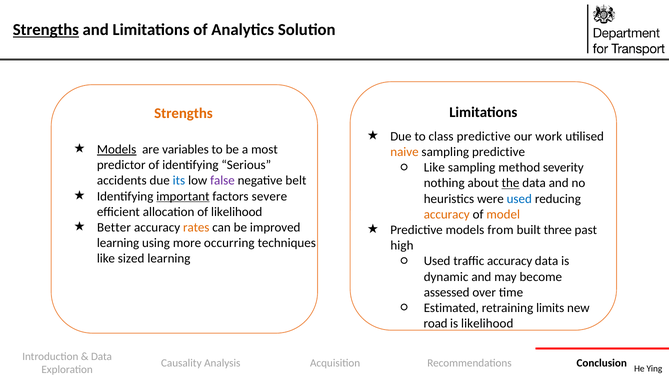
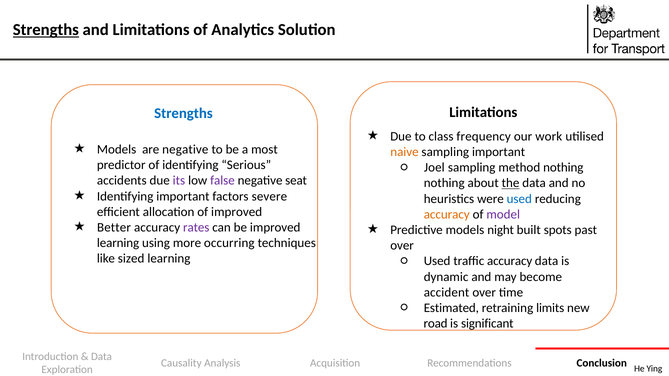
Strengths at (183, 114) colour: orange -> blue
class predictive: predictive -> frequency
Models at (117, 150) underline: present -> none
are variables: variables -> negative
sampling predictive: predictive -> important
Like at (434, 168): Like -> Joel
method severity: severity -> nothing
its colour: blue -> purple
belt: belt -> seat
important at (183, 196) underline: present -> none
of likelihood: likelihood -> improved
model colour: orange -> purple
rates colour: orange -> purple
from: from -> night
three: three -> spots
high at (402, 246): high -> over
assessed: assessed -> accident
is likelihood: likelihood -> significant
